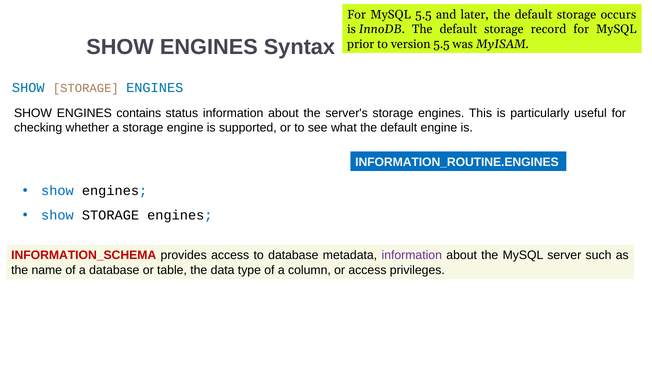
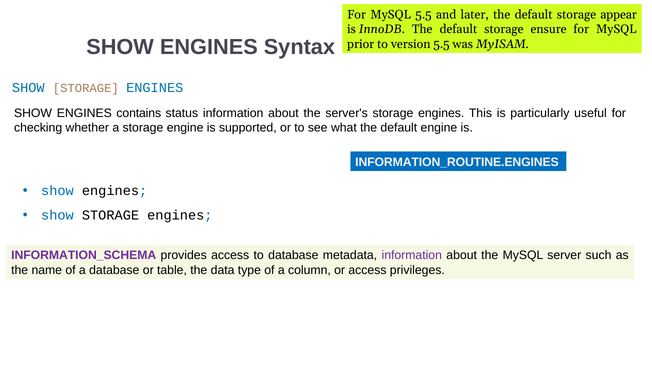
occurs: occurs -> appear
record: record -> ensure
INFORMATION_SCHEMA colour: red -> purple
